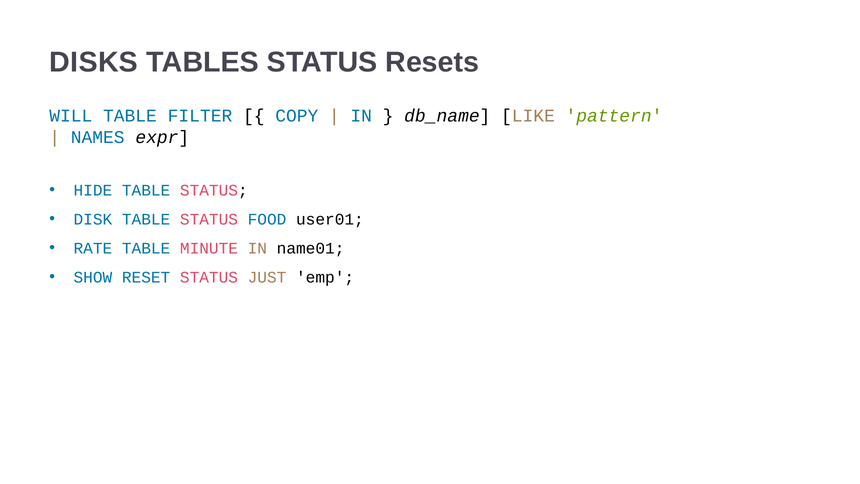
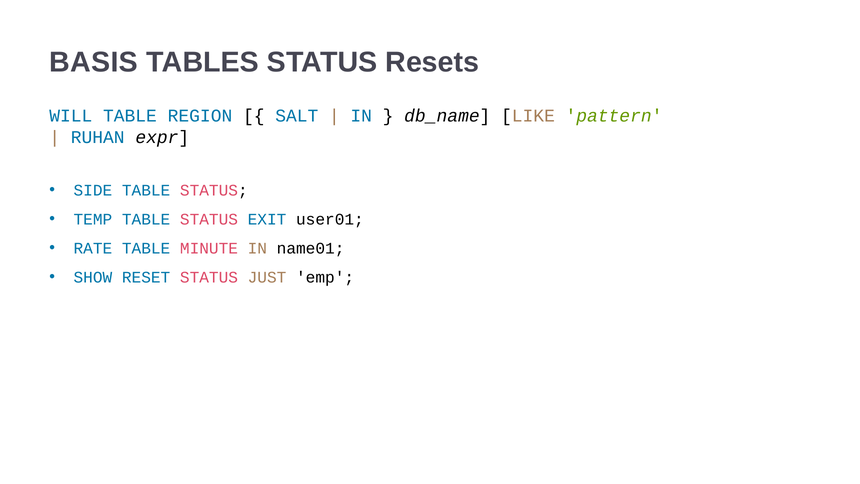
DISKS: DISKS -> BASIS
FILTER: FILTER -> REGION
COPY: COPY -> SALT
NAMES: NAMES -> RUHAN
HIDE: HIDE -> SIDE
DISK: DISK -> TEMP
FOOD: FOOD -> EXIT
